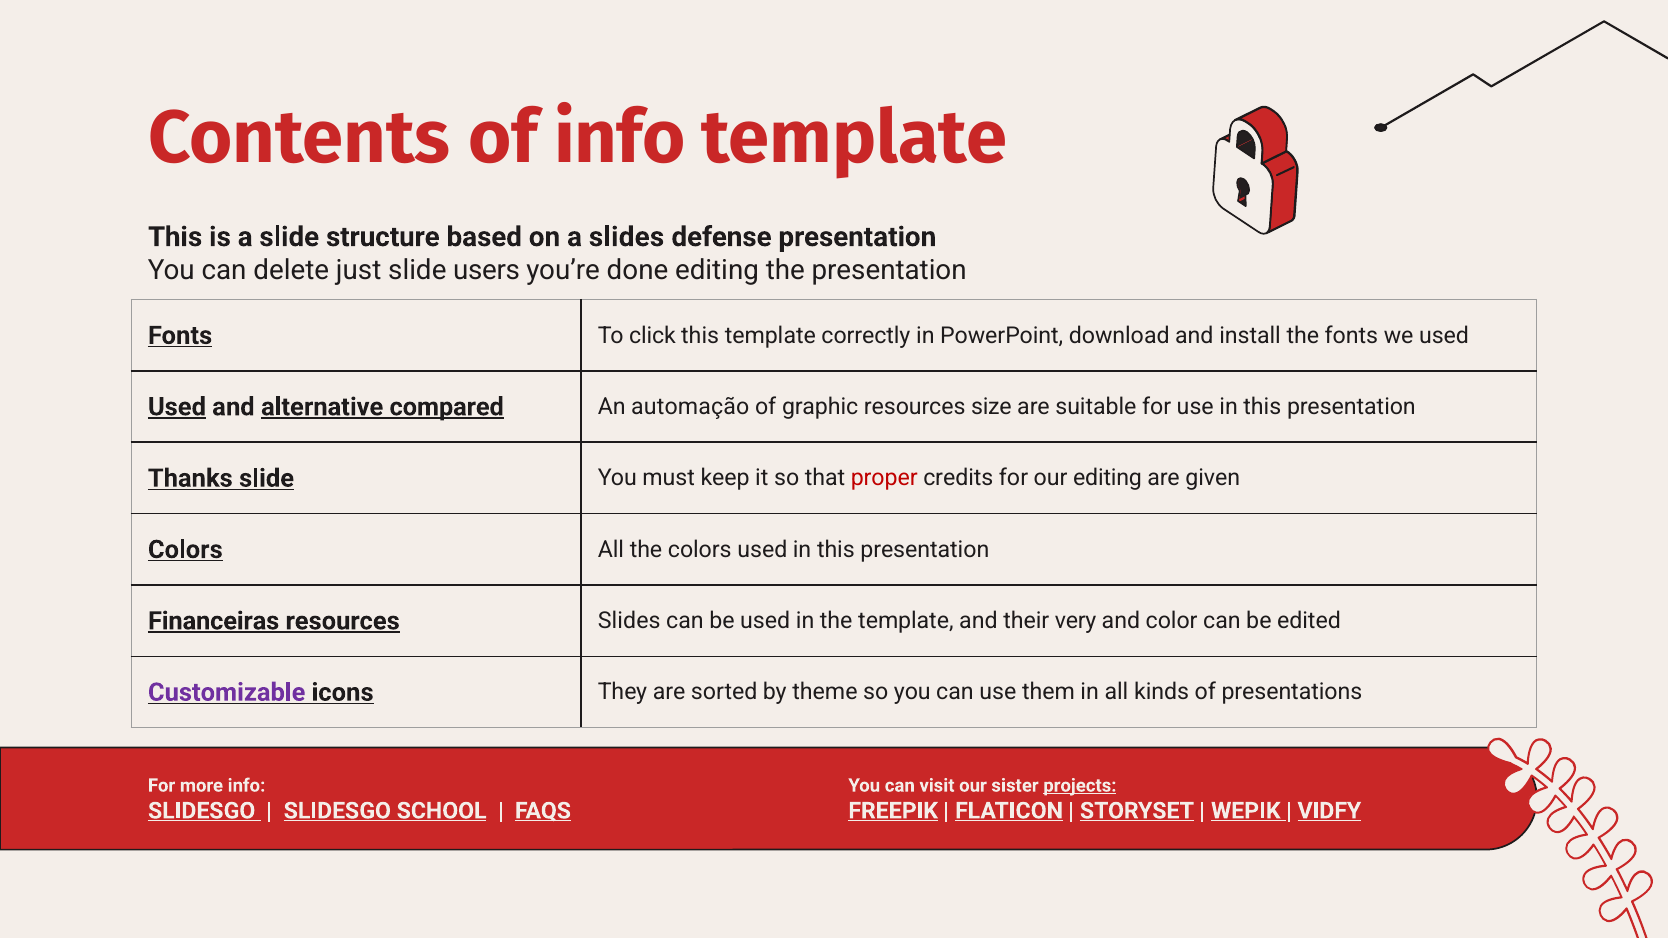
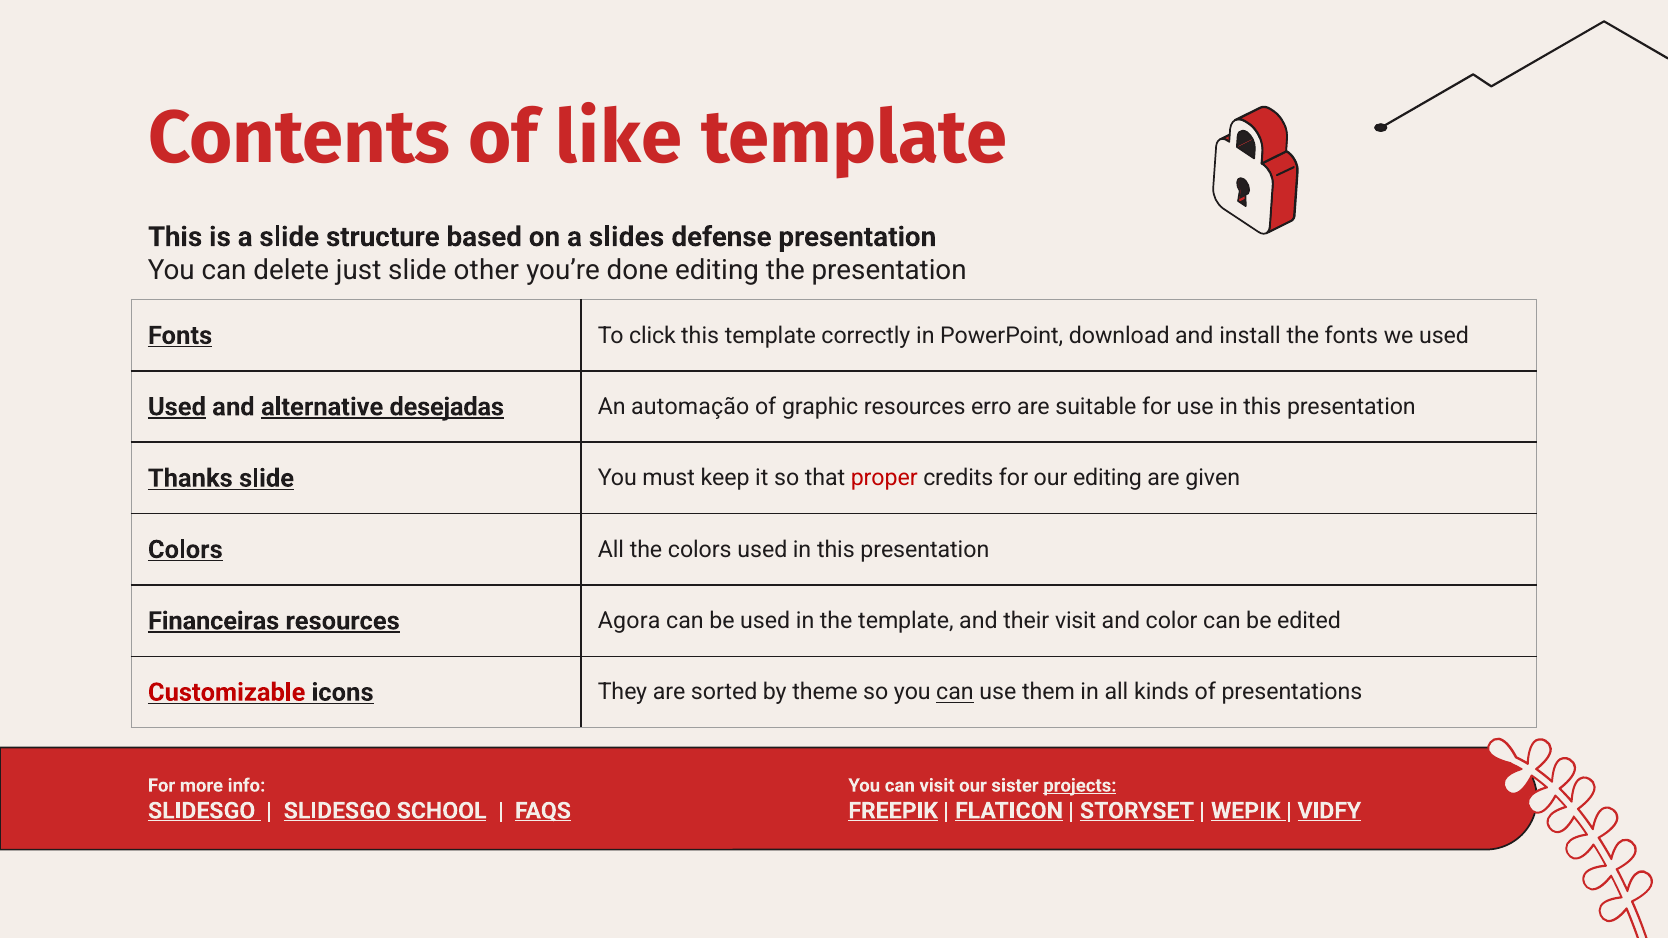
of info: info -> like
users: users -> other
compared: compared -> desejadas
size: size -> erro
resources Slides: Slides -> Agora
their very: very -> visit
Customizable colour: purple -> red
can at (955, 692) underline: none -> present
